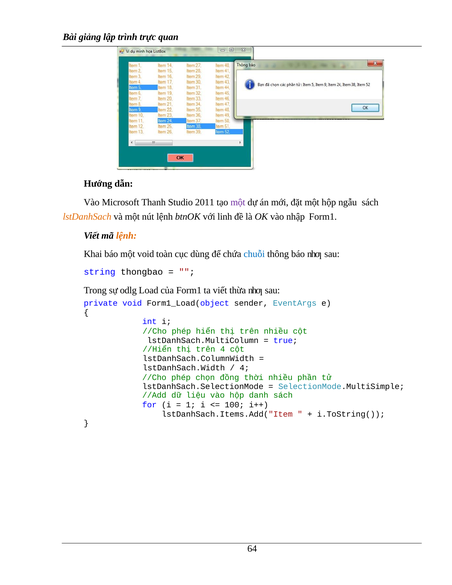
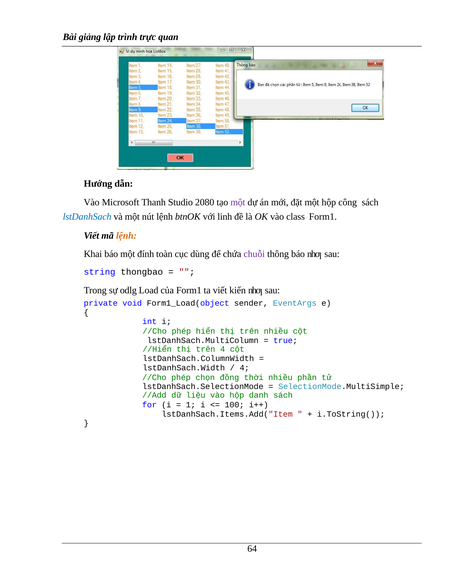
2011: 2011 -> 2080
ngẫu: ngẫu -> công
lstDanhSach colour: orange -> blue
nhập: nhập -> class
một void: void -> đính
chuỗi colour: blue -> purple
thừa: thừa -> kiến
